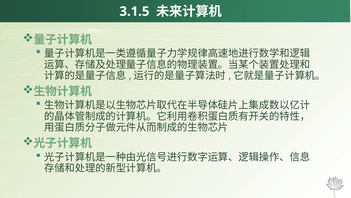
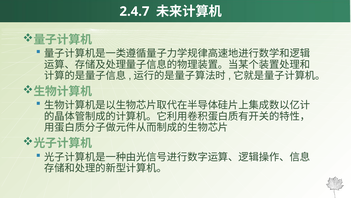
3.1.5: 3.1.5 -> 2.4.7
